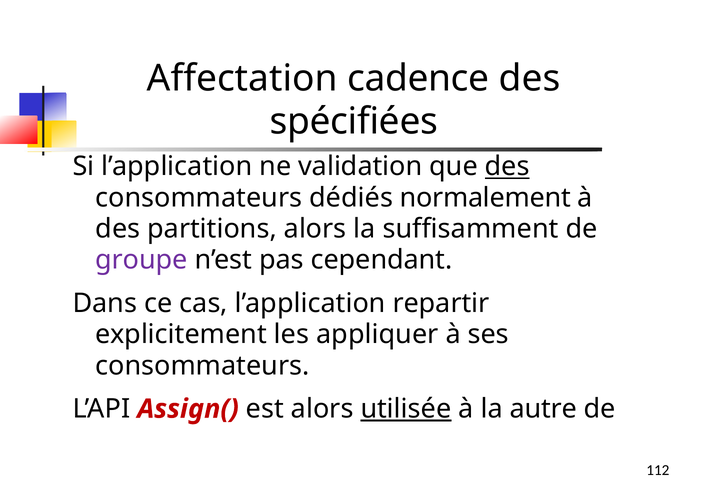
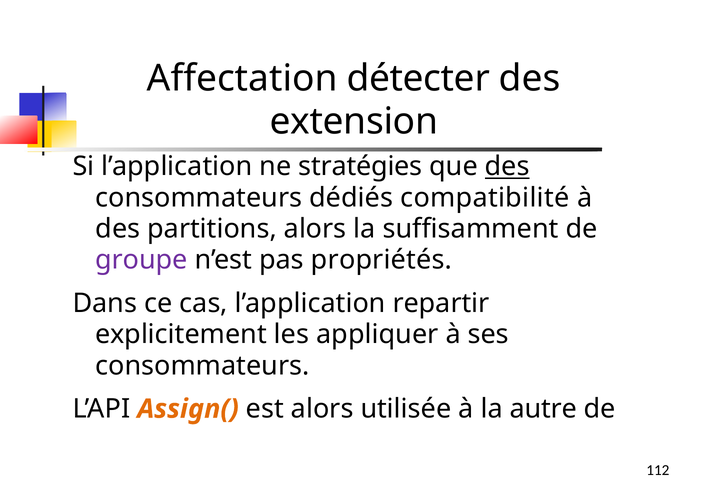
cadence: cadence -> détecter
spécifiées: spécifiées -> extension
validation: validation -> stratégies
normalement: normalement -> compatibilité
cependant: cependant -> propriétés
Assign( colour: red -> orange
utilisée underline: present -> none
